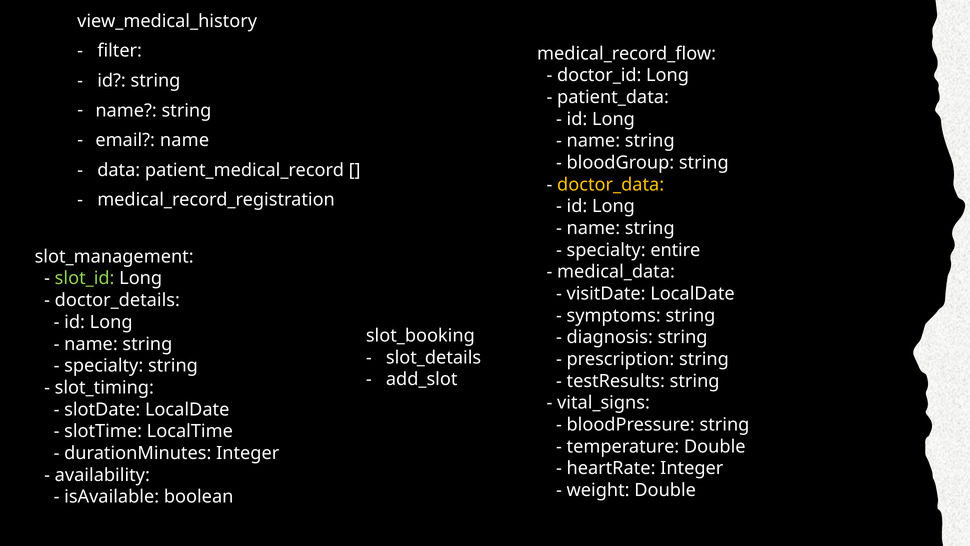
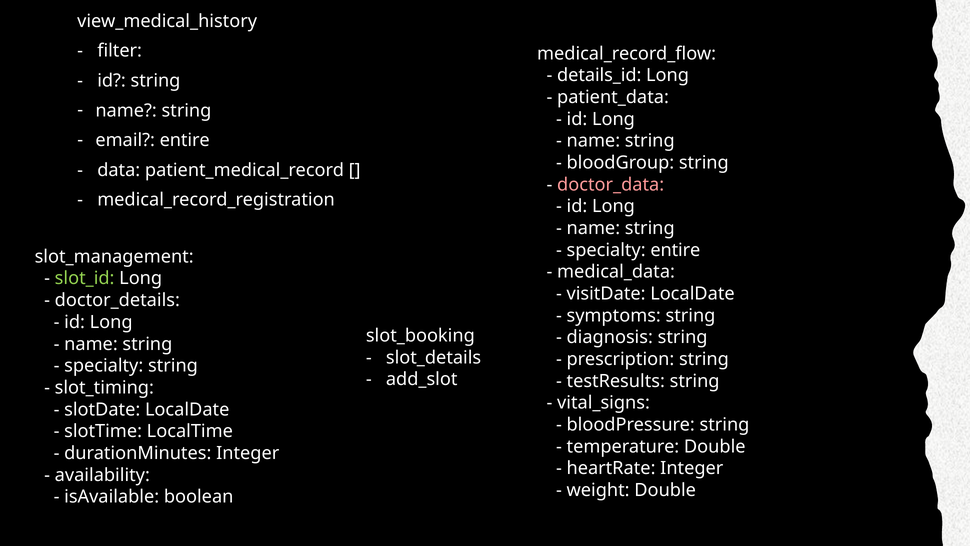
doctor_id: doctor_id -> details_id
email name: name -> entire
doctor_data colour: yellow -> pink
